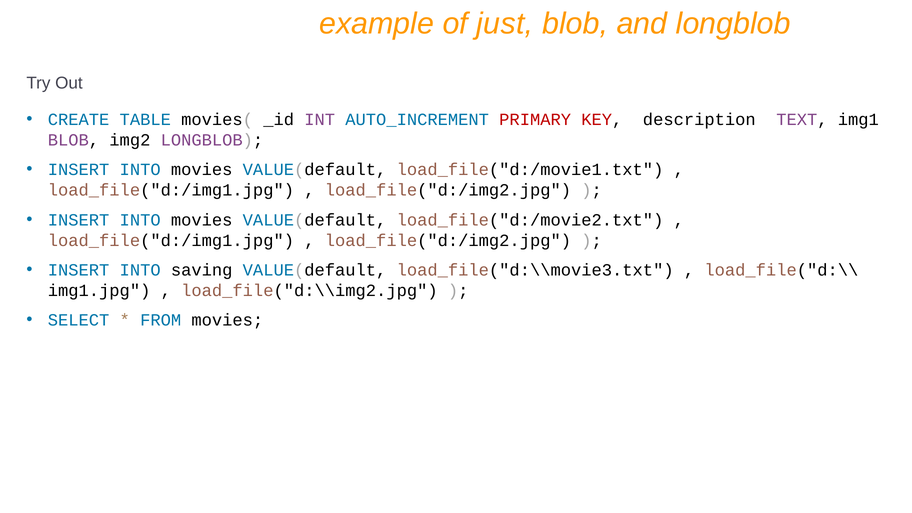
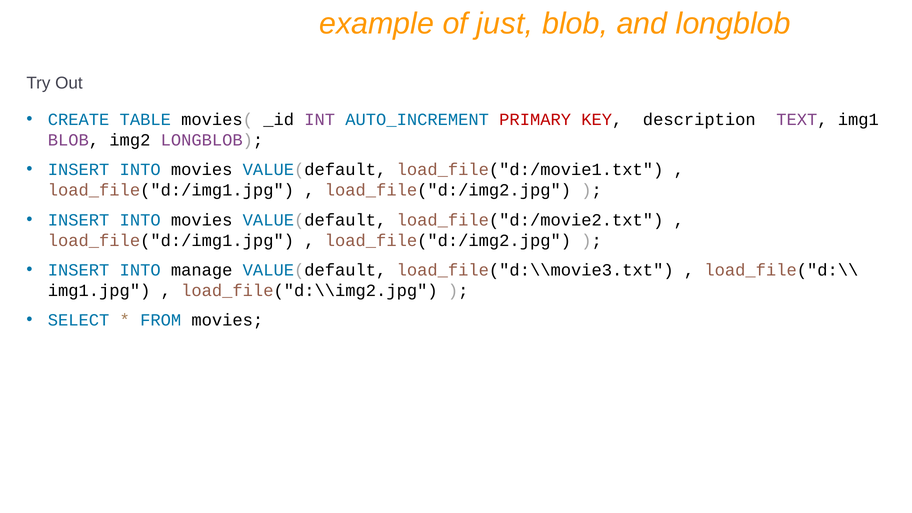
saving: saving -> manage
